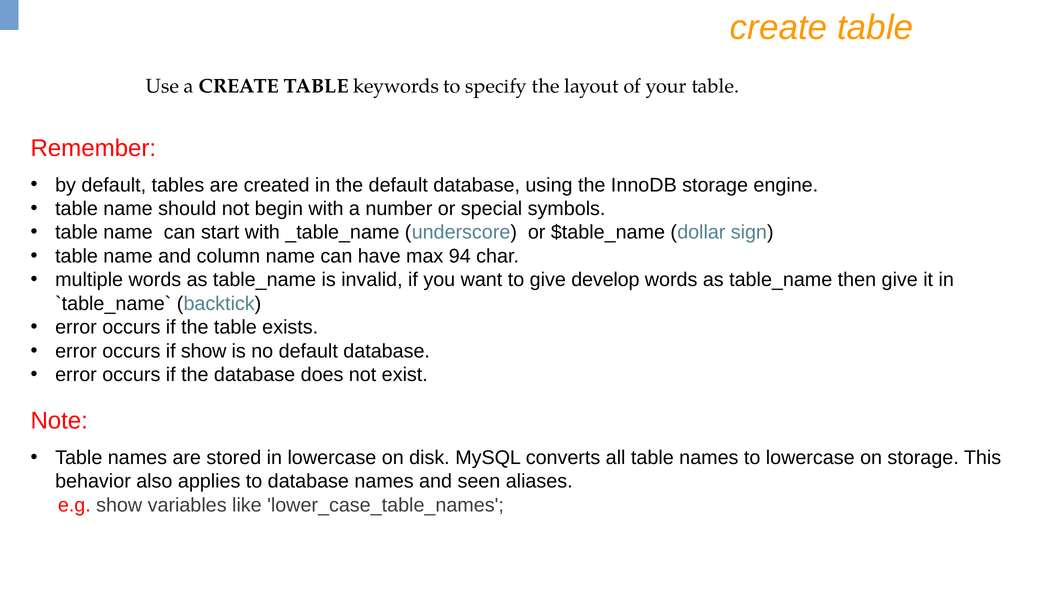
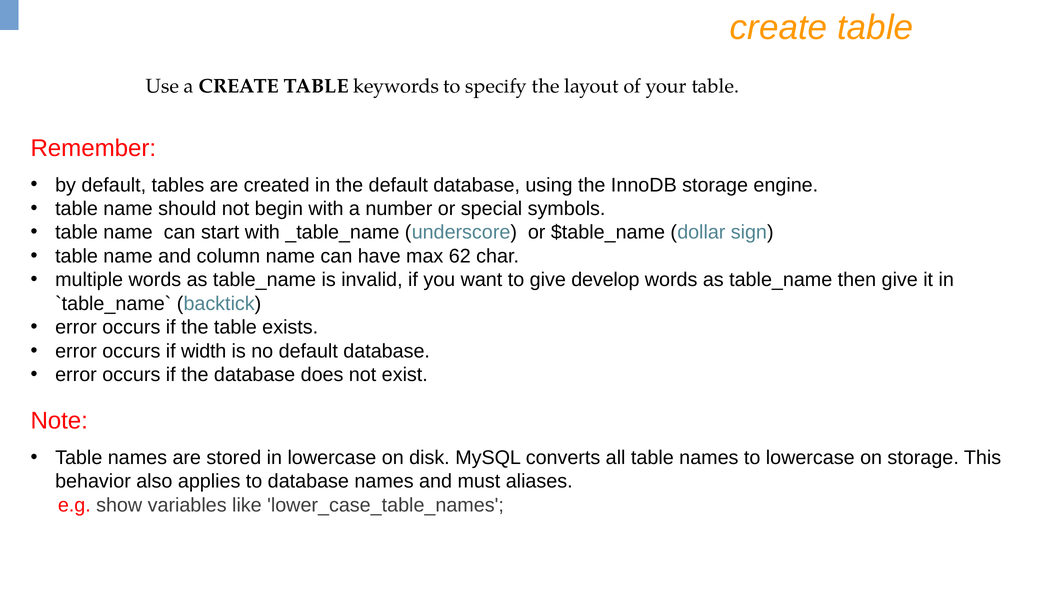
94: 94 -> 62
if show: show -> width
seen: seen -> must
